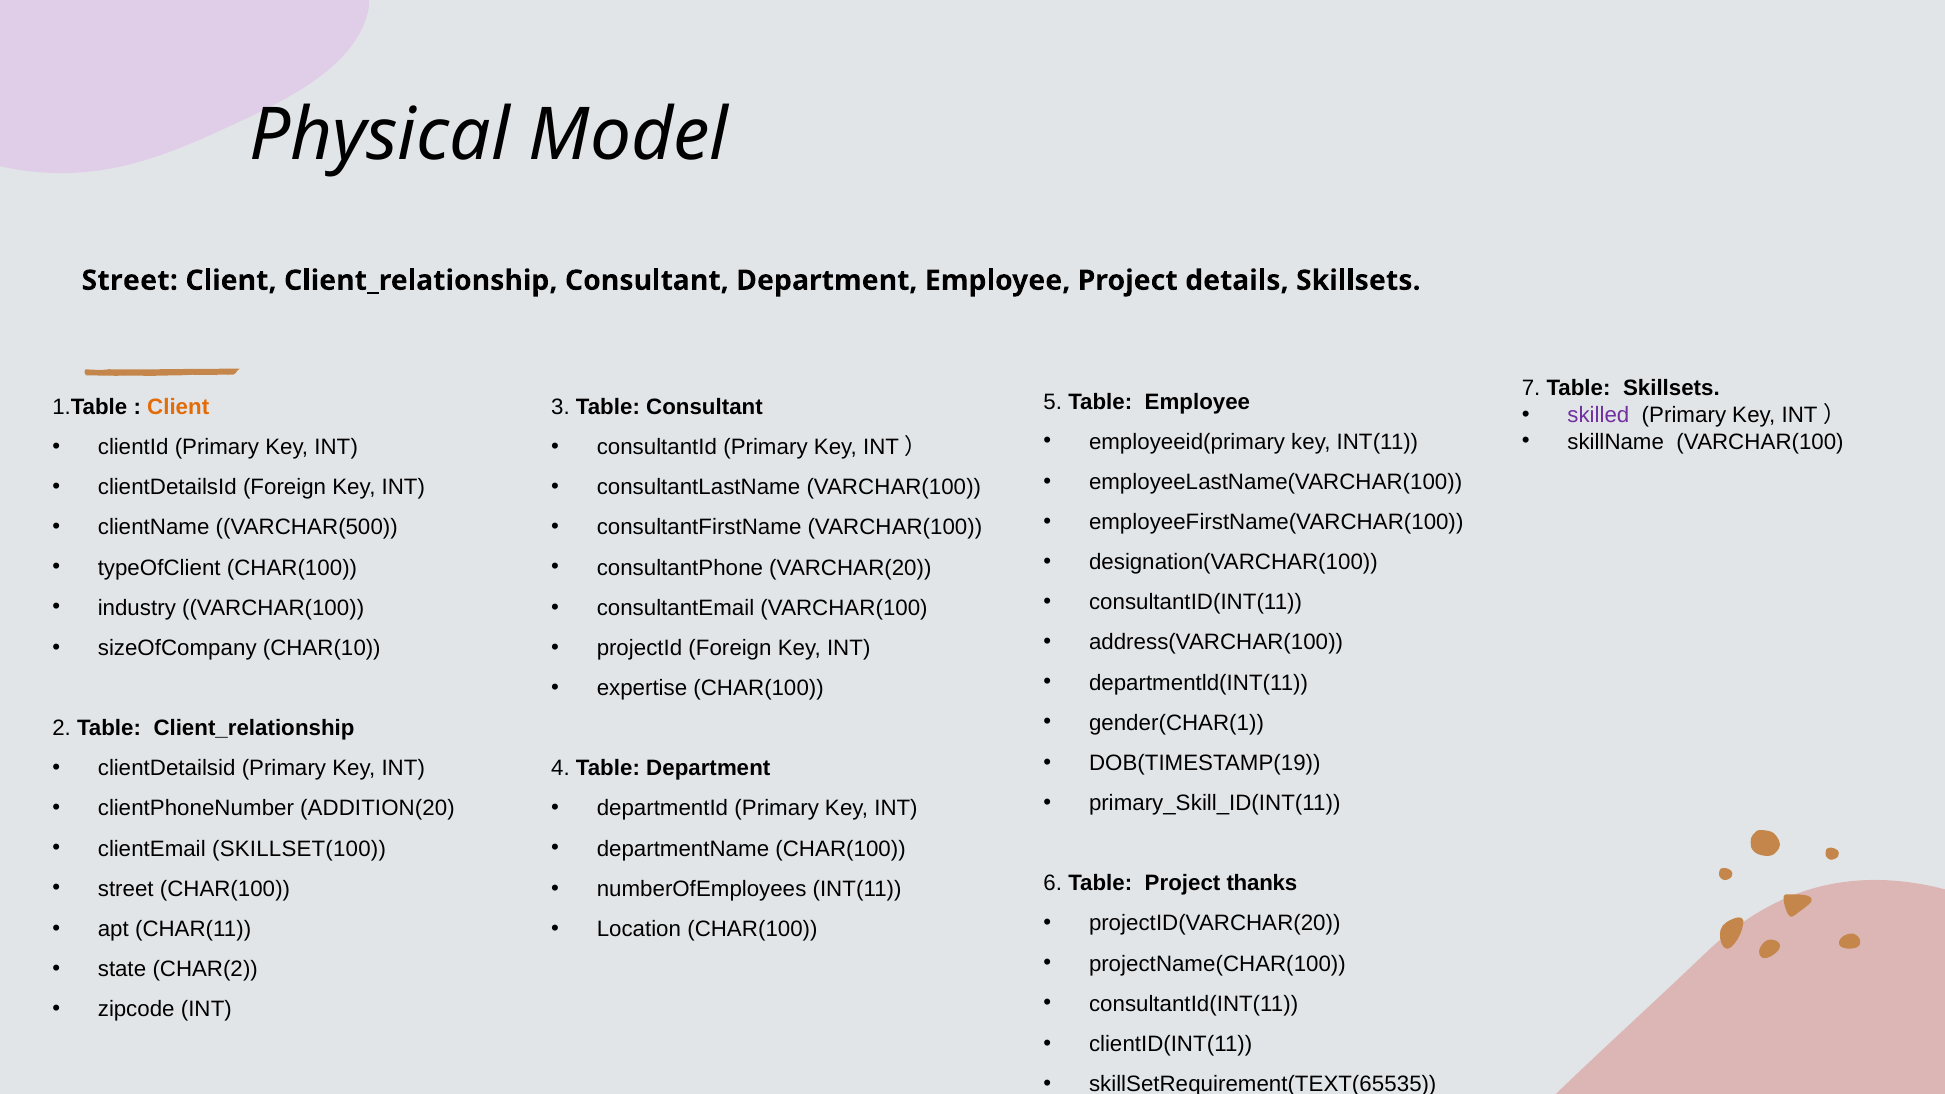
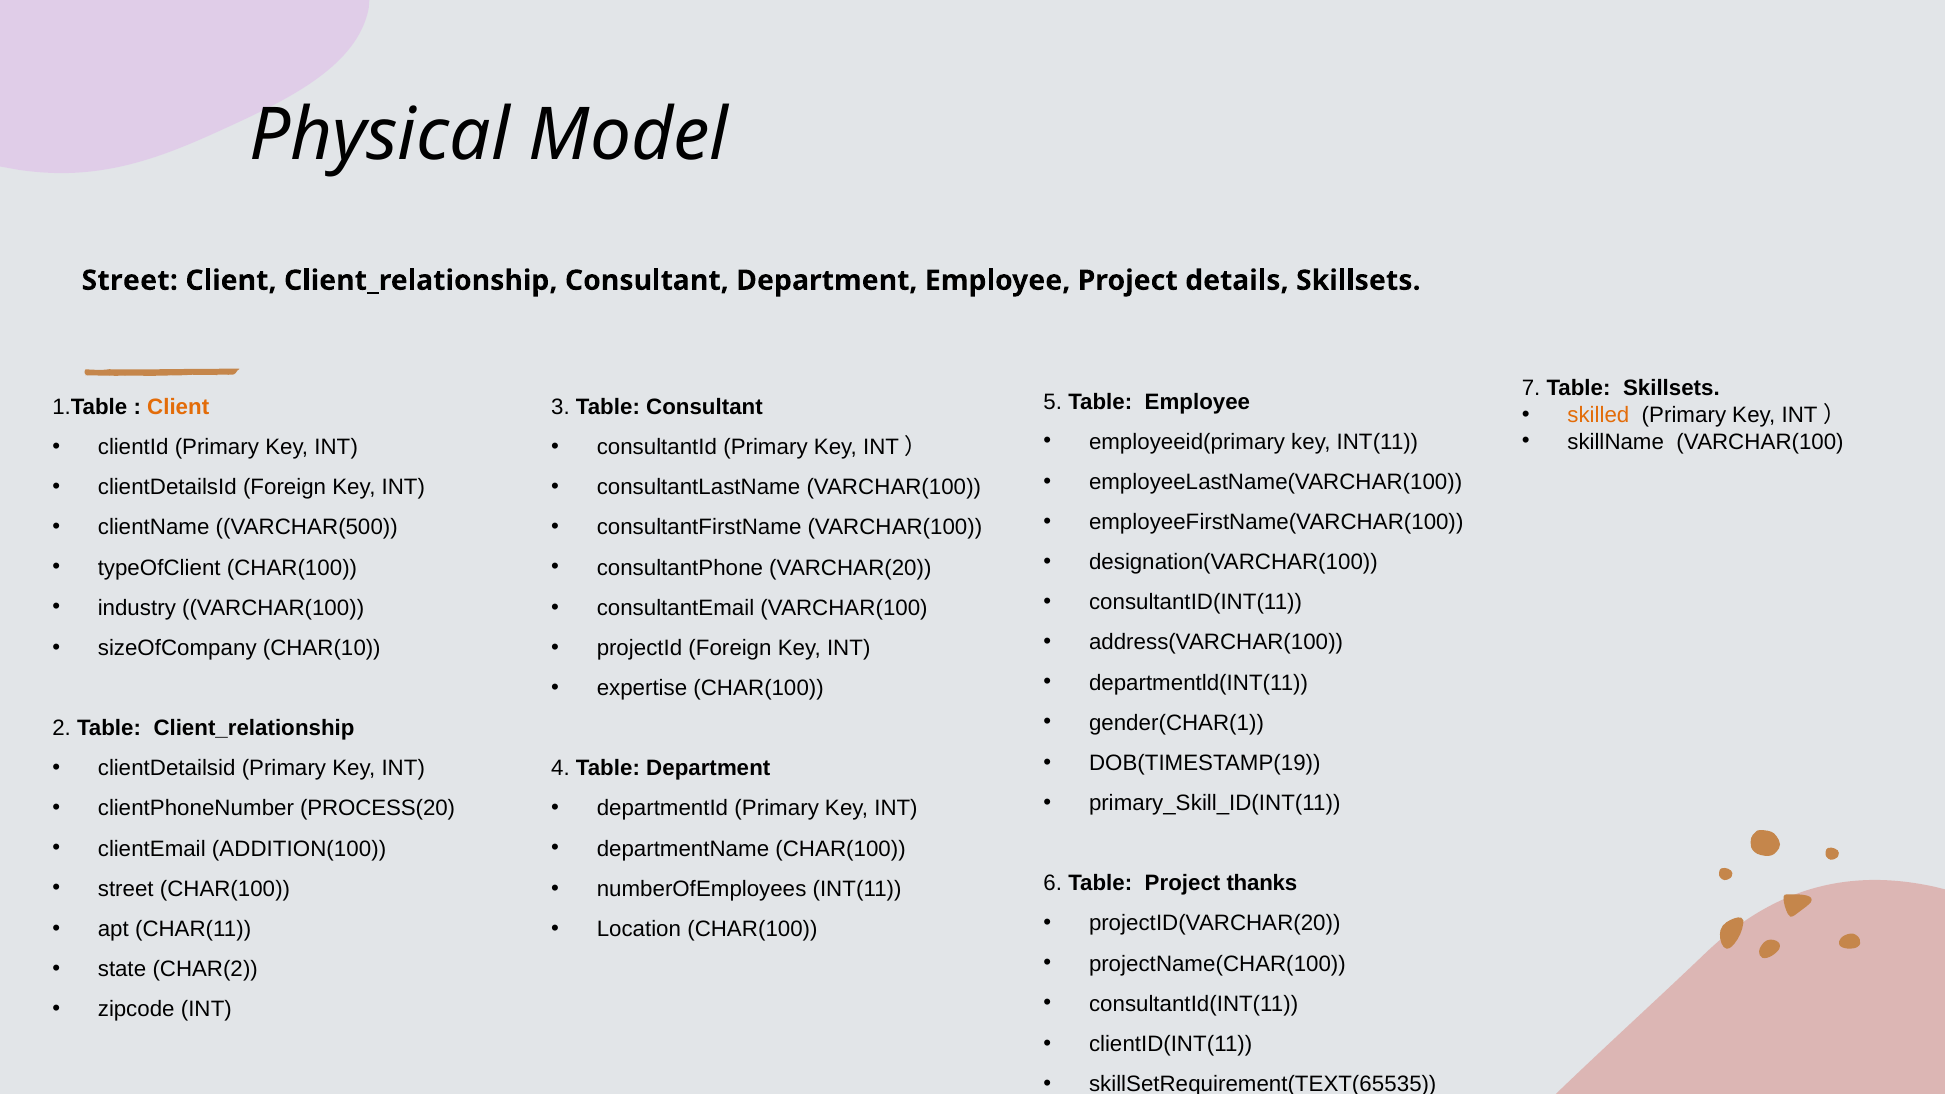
skilled colour: purple -> orange
ADDITION(20: ADDITION(20 -> PROCESS(20
SKILLSET(100: SKILLSET(100 -> ADDITION(100
